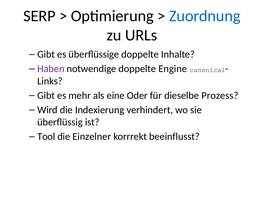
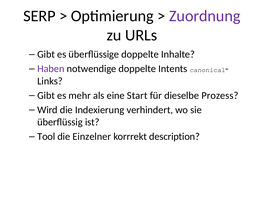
Zuordnung colour: blue -> purple
Engine: Engine -> Intents
Oder: Oder -> Start
beeinflusst: beeinflusst -> description
